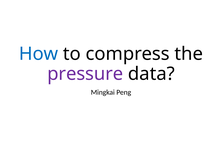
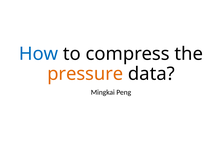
pressure colour: purple -> orange
